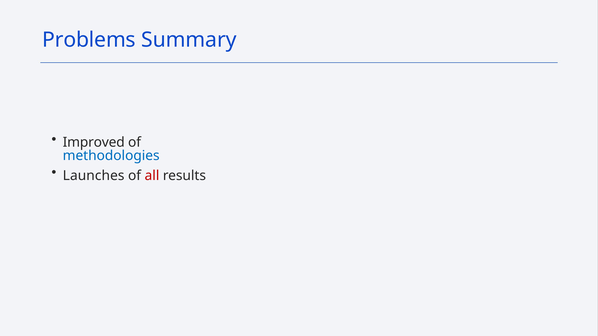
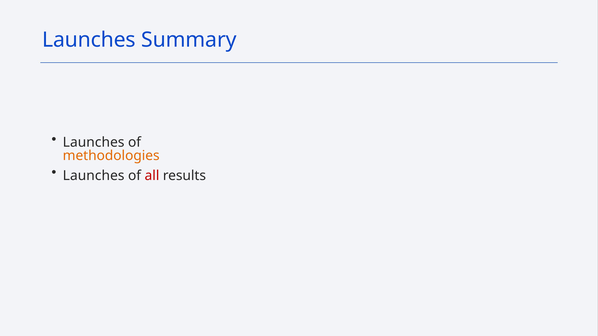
Problems at (89, 40): Problems -> Launches
Improved at (94, 143): Improved -> Launches
methodologies colour: blue -> orange
